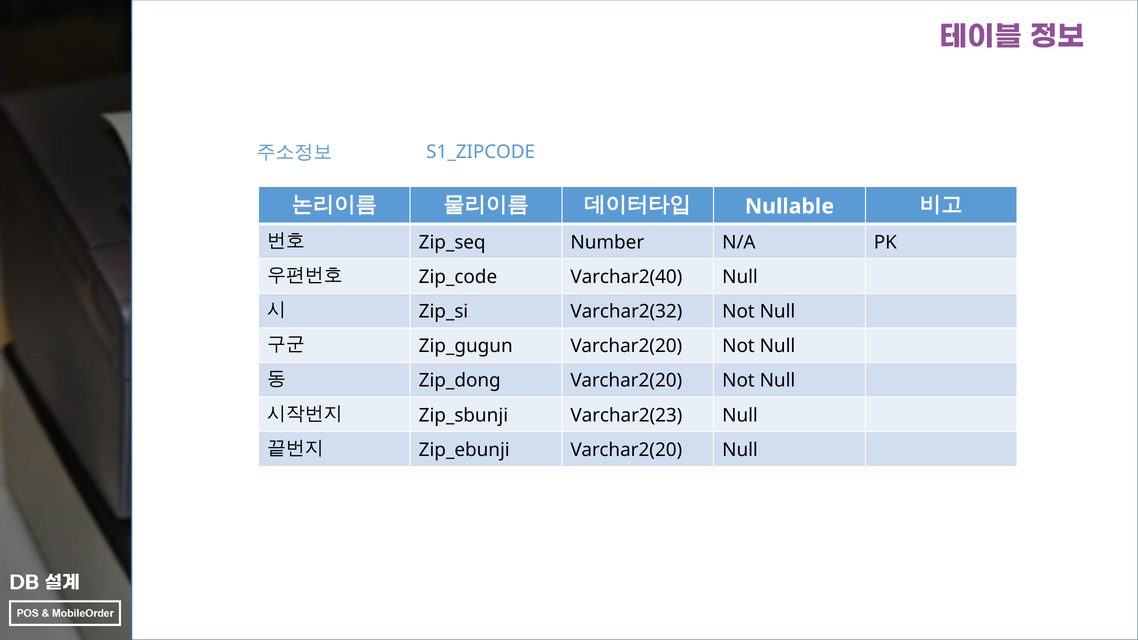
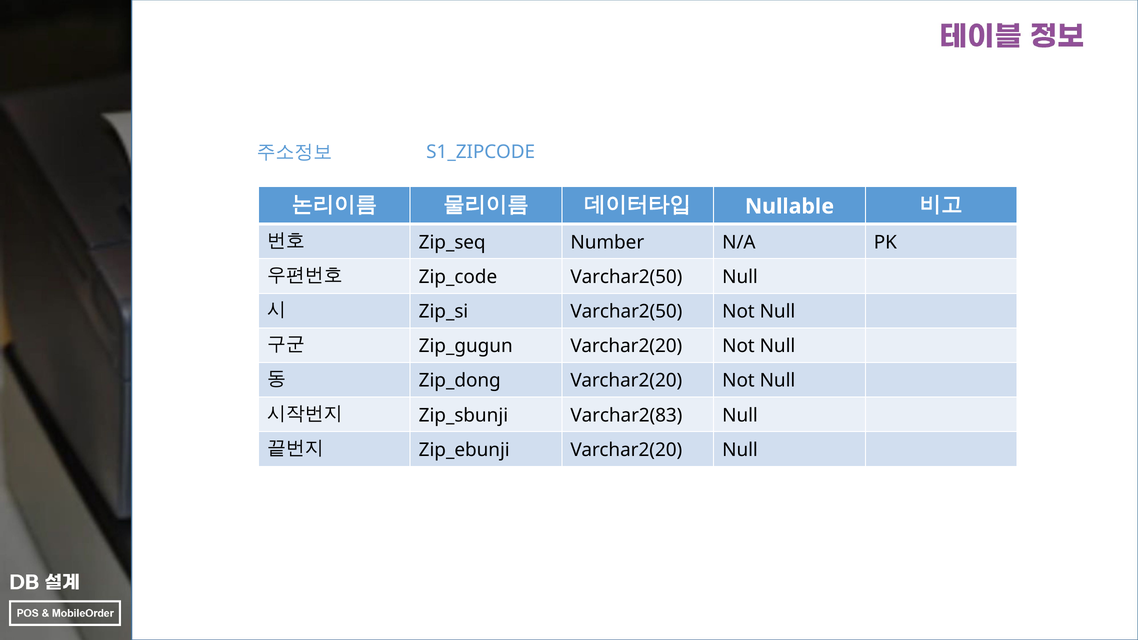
Varchar2(40 at (626, 277): Varchar2(40 -> Varchar2(50
Varchar2(32 at (626, 312): Varchar2(32 -> Varchar2(50
Varchar2(23: Varchar2(23 -> Varchar2(83
